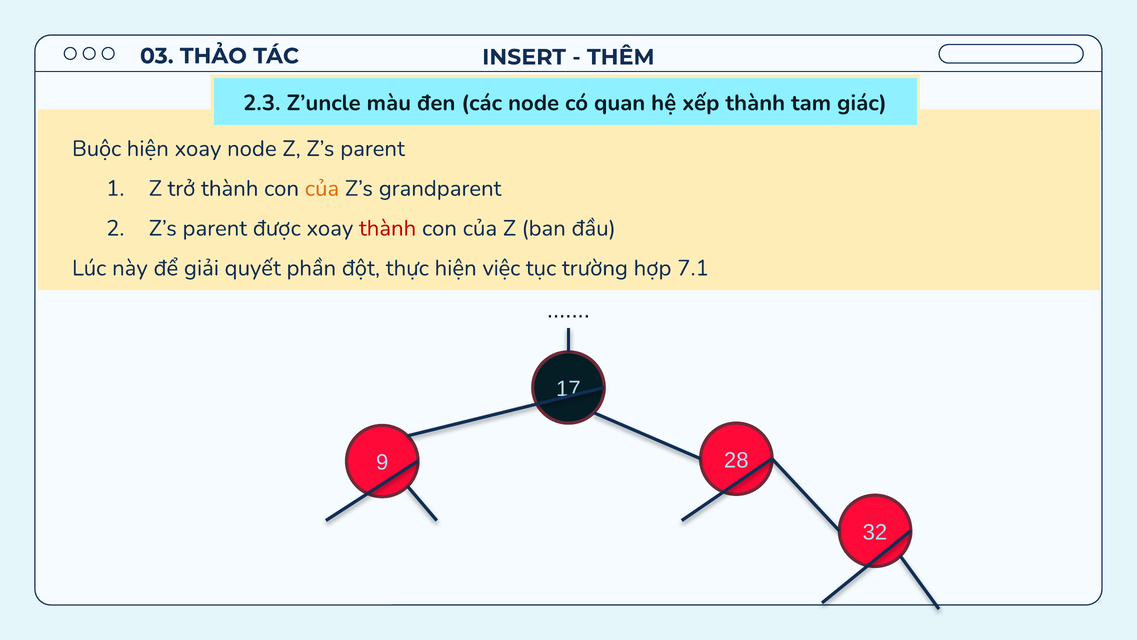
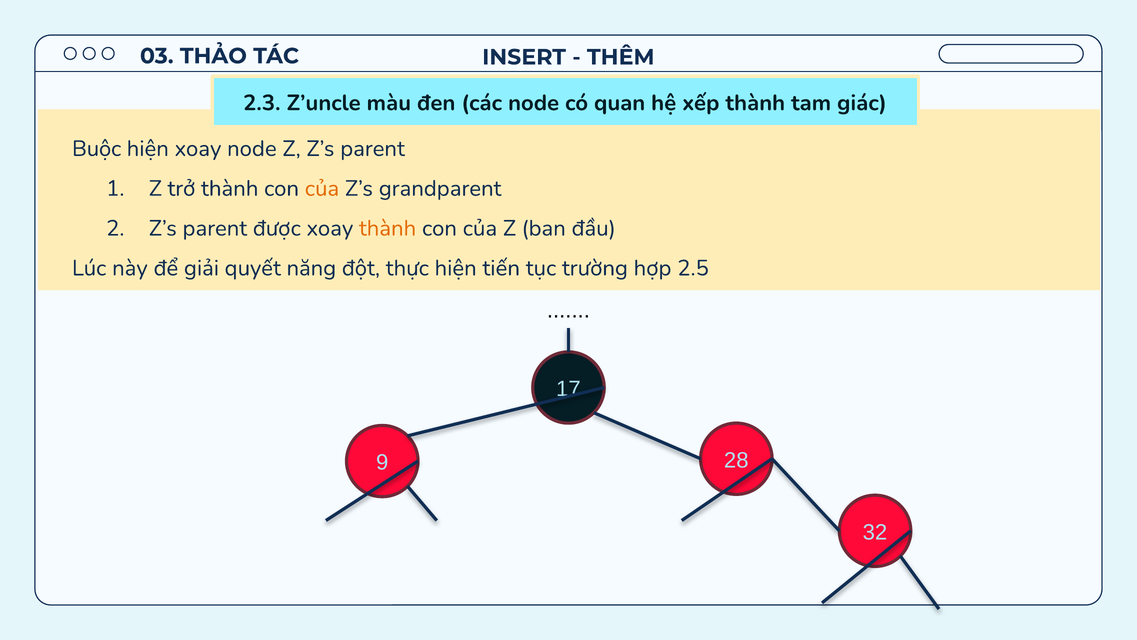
thành at (388, 228) colour: red -> orange
phần: phần -> năng
việc: việc -> tiến
7.1: 7.1 -> 2.5
